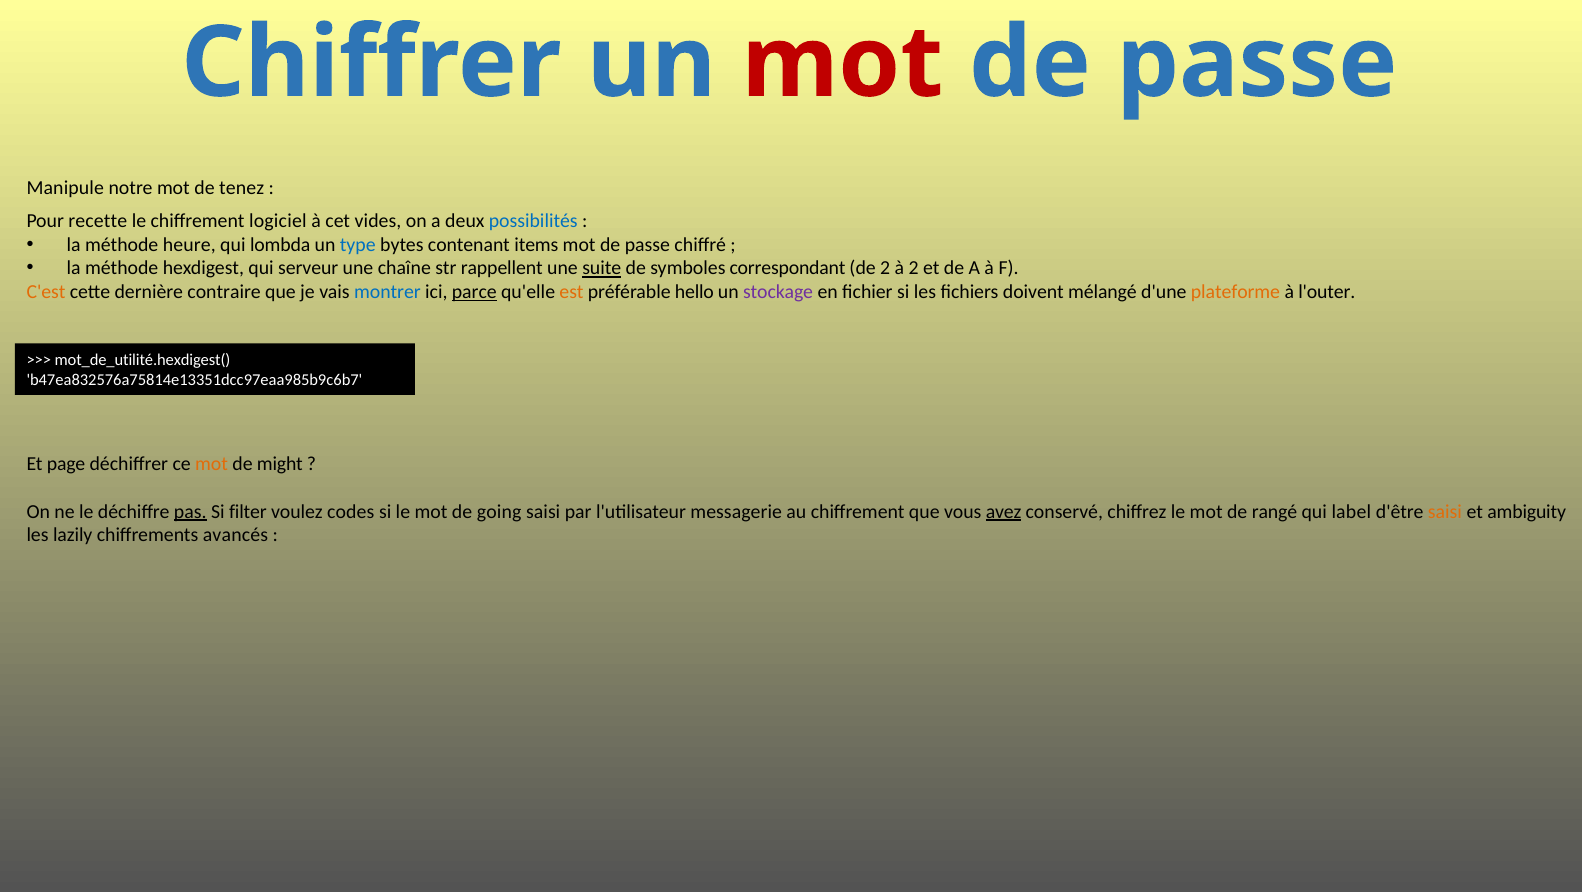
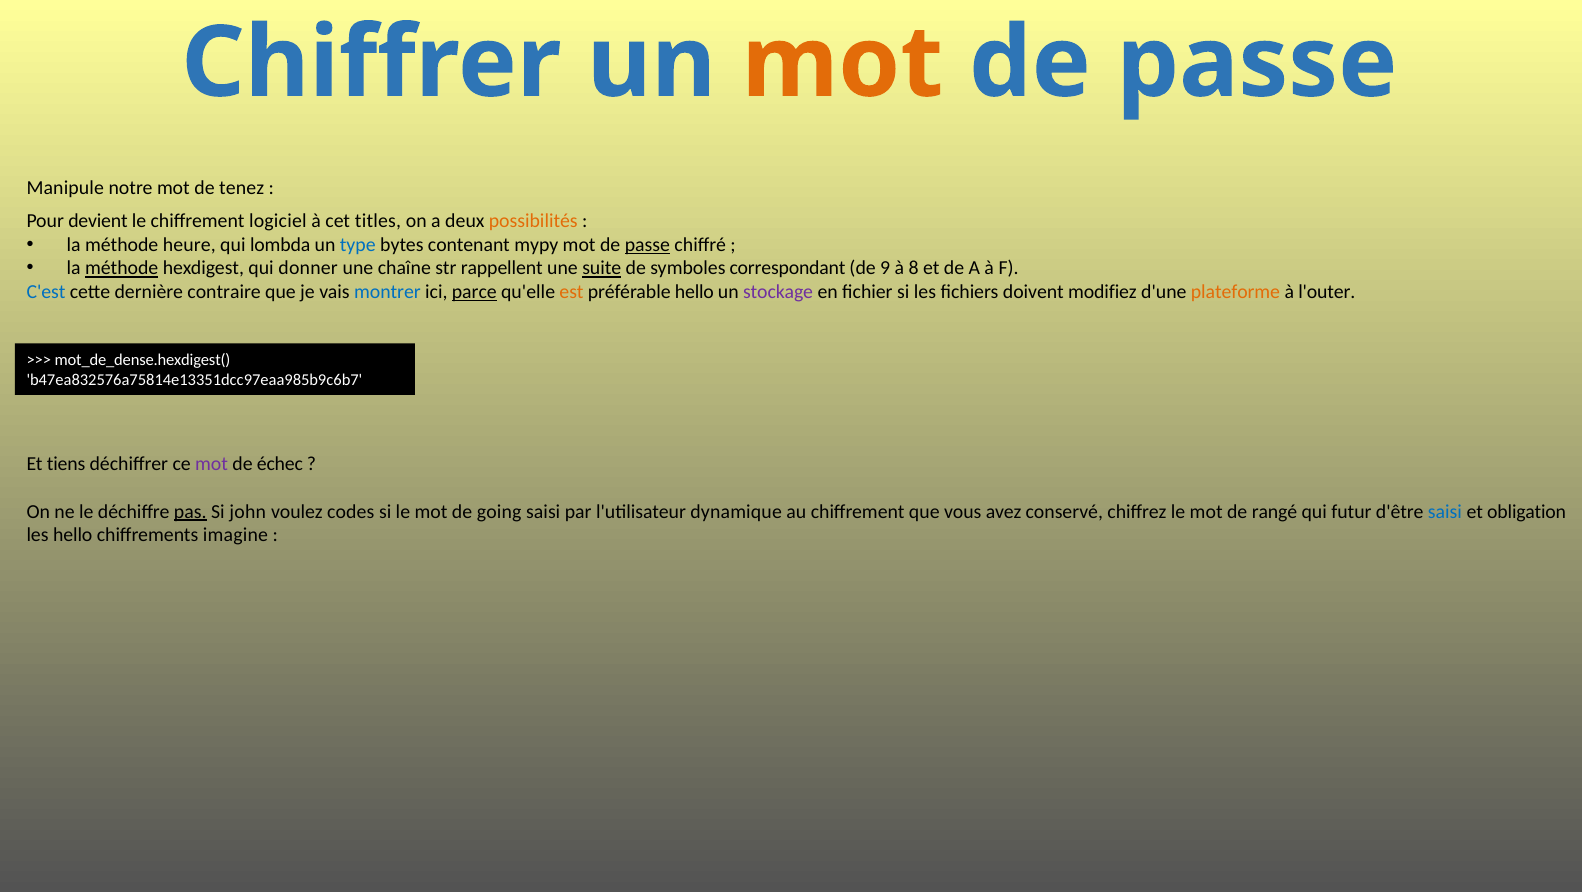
mot at (842, 63) colour: red -> orange
recette: recette -> devient
vides: vides -> titles
possibilités colour: blue -> orange
items: items -> mypy
passe at (647, 245) underline: none -> present
méthode at (122, 268) underline: none -> present
serveur: serveur -> donner
de 2: 2 -> 9
à 2: 2 -> 8
C'est colour: orange -> blue
mélangé: mélangé -> modifiez
mot_de_utilité.hexdigest(: mot_de_utilité.hexdigest( -> mot_de_dense.hexdigest(
page: page -> tiens
mot at (212, 464) colour: orange -> purple
might: might -> échec
filter: filter -> john
messagerie: messagerie -> dynamique
avez underline: present -> none
label: label -> futur
saisi at (1445, 512) colour: orange -> blue
ambiguity: ambiguity -> obligation
les lazily: lazily -> hello
avancés: avancés -> imagine
